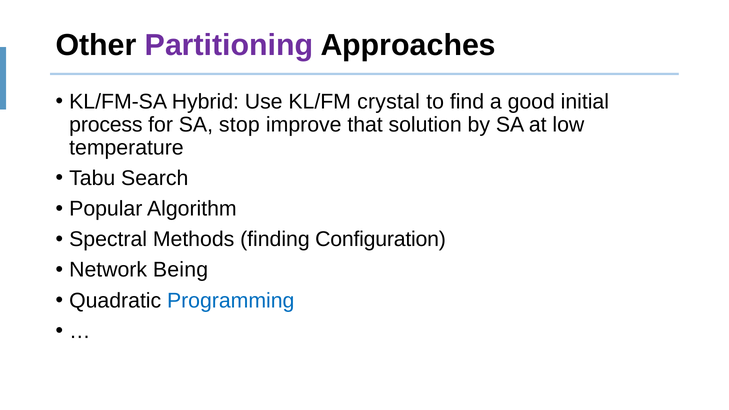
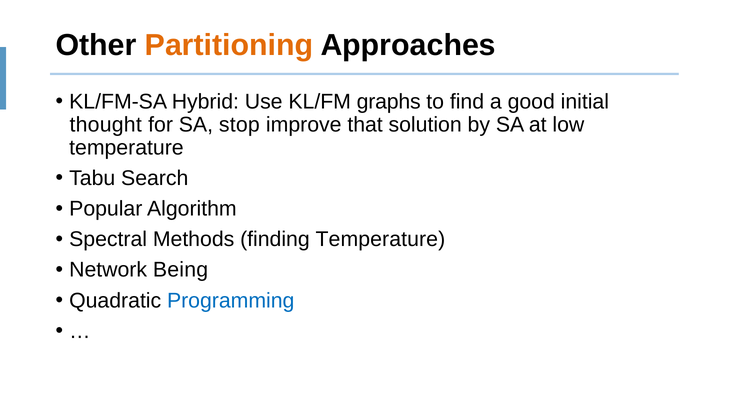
Partitioning colour: purple -> orange
crystal: crystal -> graphs
process: process -> thought
finding Configuration: Configuration -> Temperature
